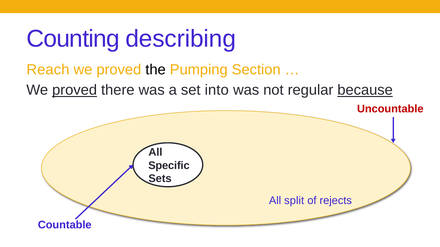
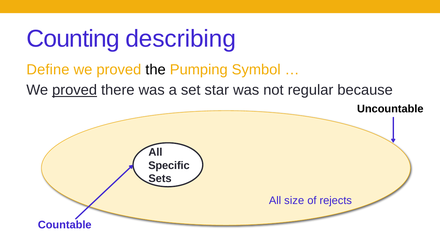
Reach: Reach -> Define
Section: Section -> Symbol
into: into -> star
because underline: present -> none
Uncountable colour: red -> black
split: split -> size
